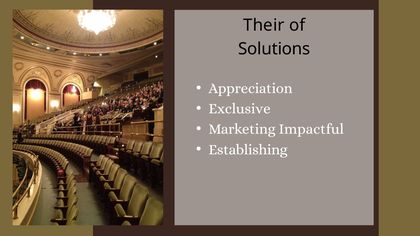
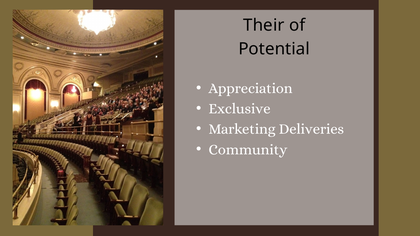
Solutions: Solutions -> Potential
Impactful: Impactful -> Deliveries
Establishing: Establishing -> Community
